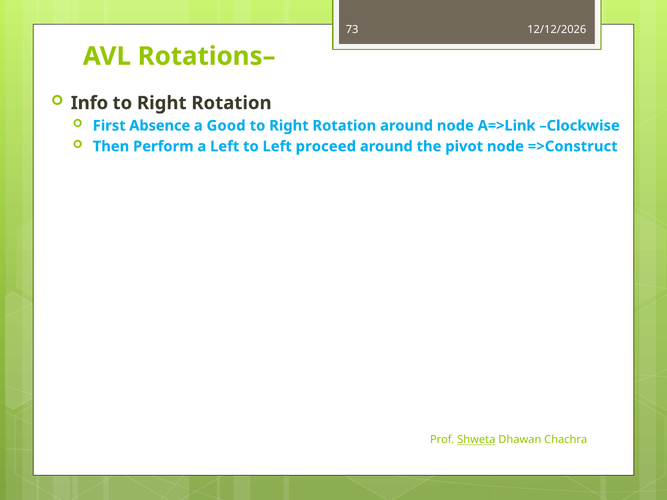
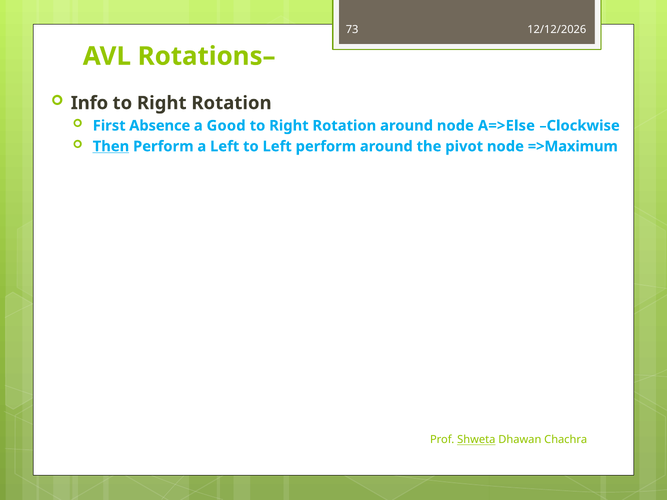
A=>Link: A=>Link -> A=>Else
Then underline: none -> present
Left proceed: proceed -> perform
=>Construct: =>Construct -> =>Maximum
